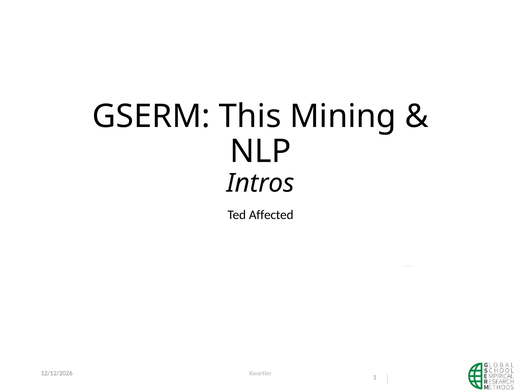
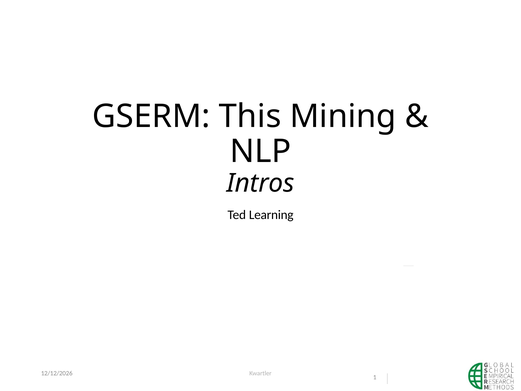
Affected: Affected -> Learning
